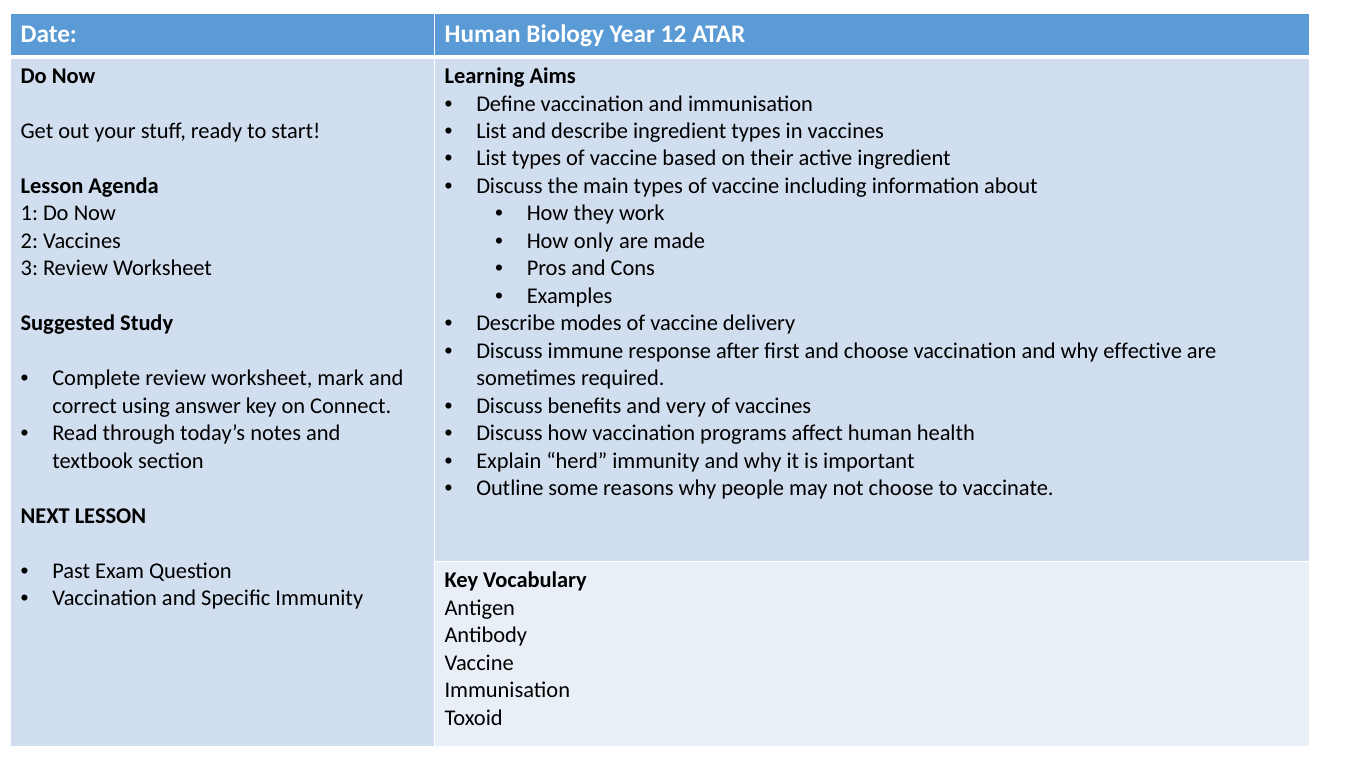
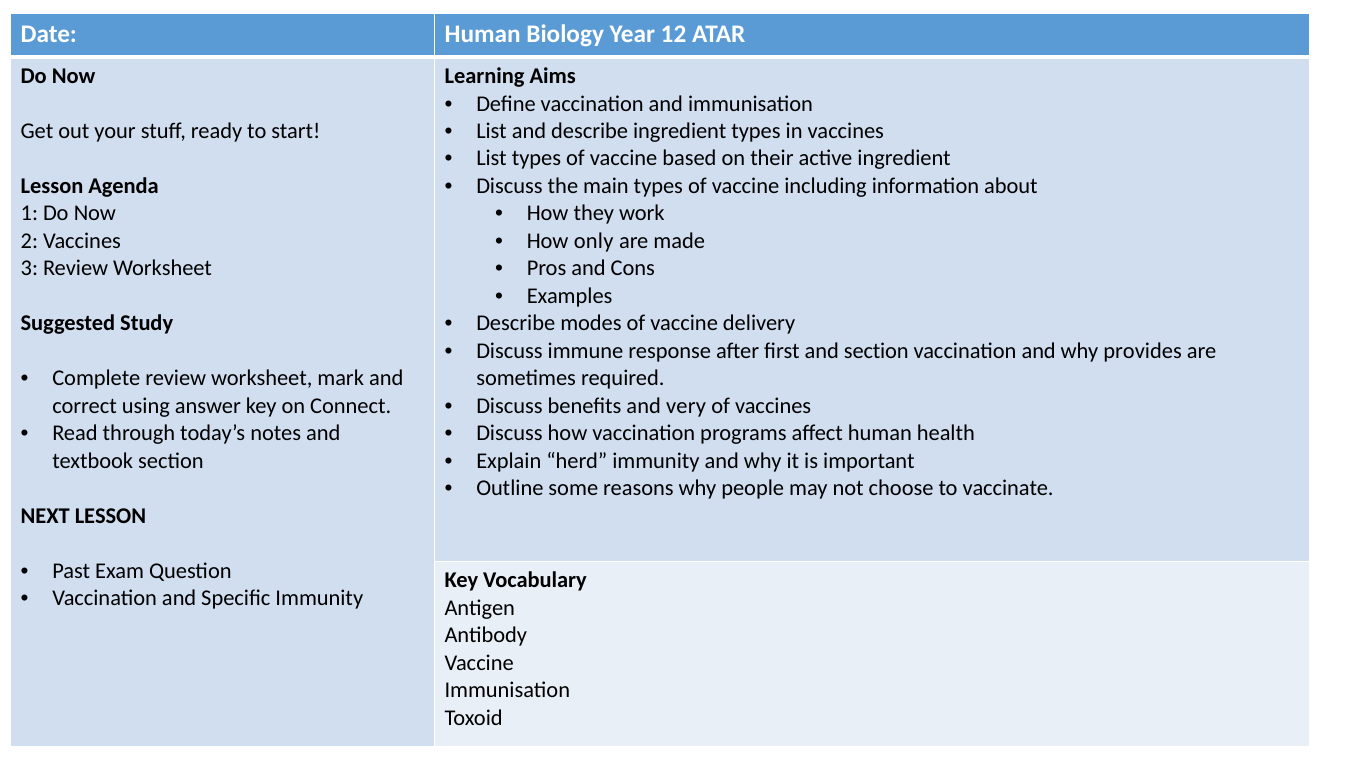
and choose: choose -> section
effective: effective -> provides
